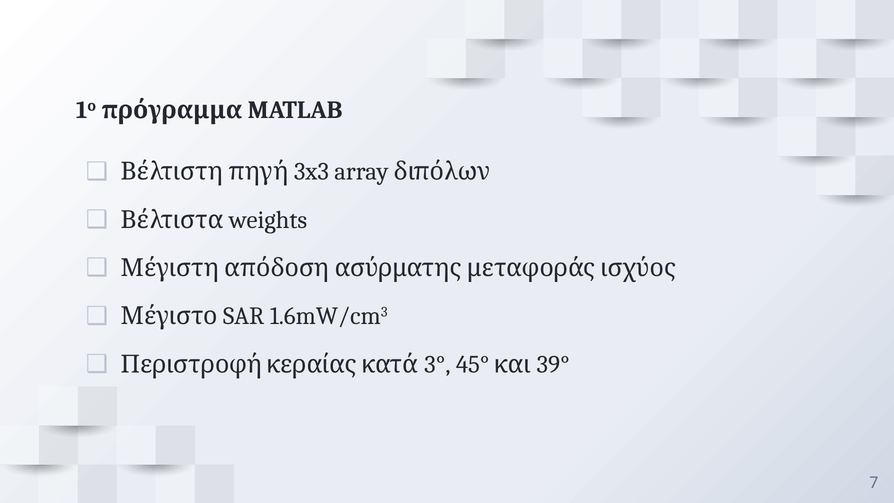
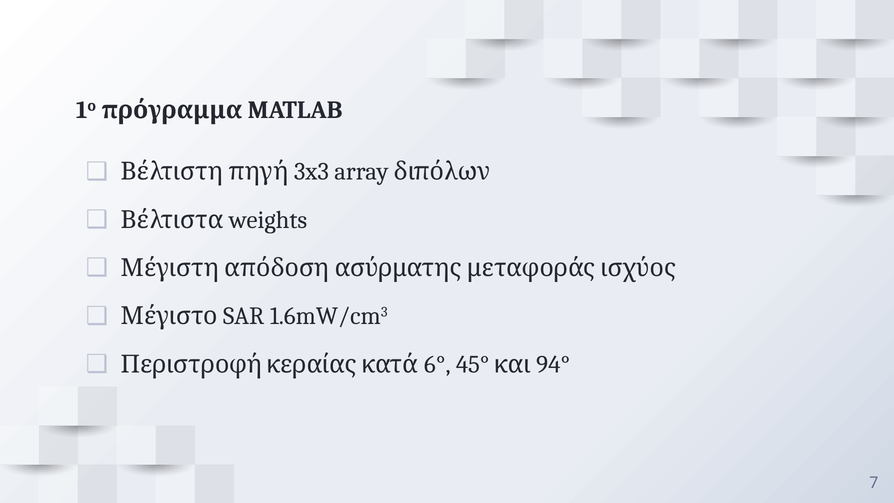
3°: 3° -> 6°
39°: 39° -> 94°
